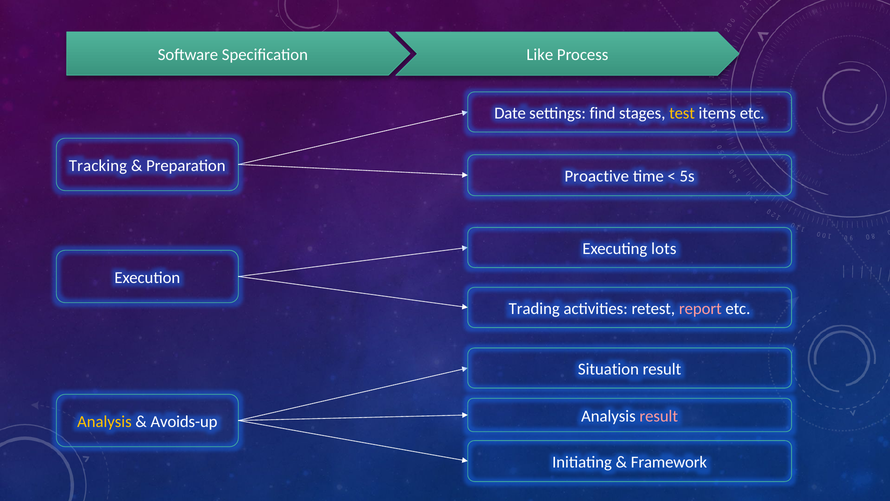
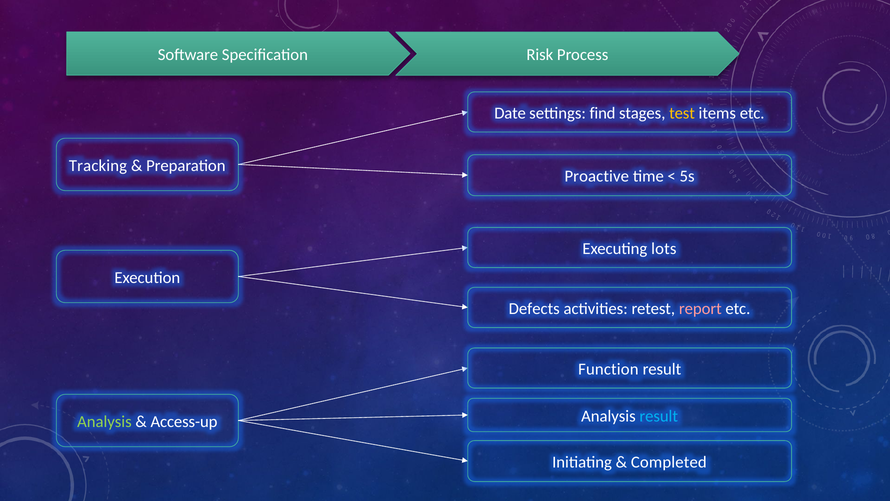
Like: Like -> Risk
Trading: Trading -> Defects
Situation: Situation -> Function
Analysis at (104, 421) colour: yellow -> light green
Avoids-up: Avoids-up -> Access-up
result at (659, 416) colour: pink -> light blue
Framework: Framework -> Completed
